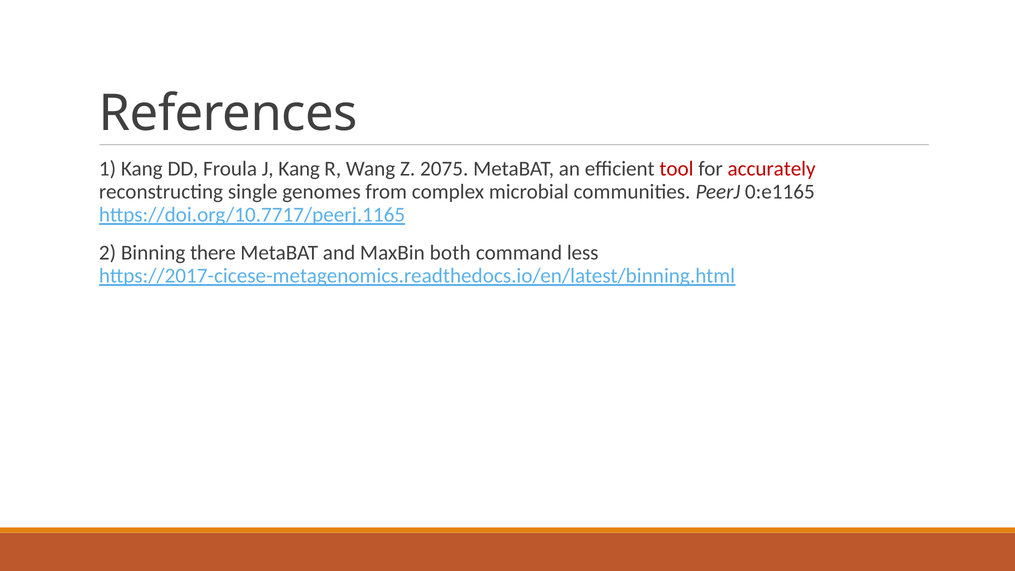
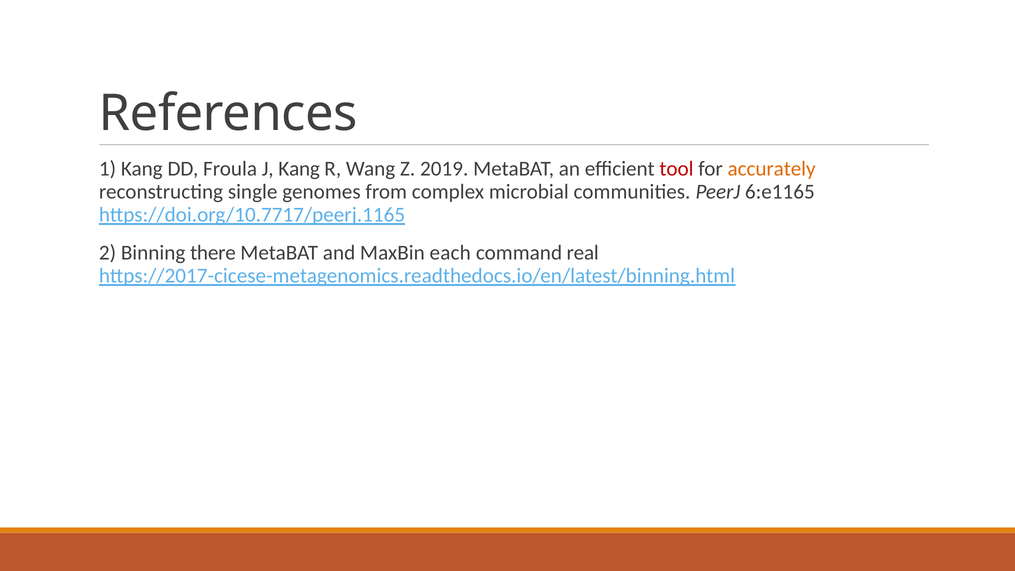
2075: 2075 -> 2019
accurately colour: red -> orange
0:e1165: 0:e1165 -> 6:e1165
both: both -> each
less: less -> real
